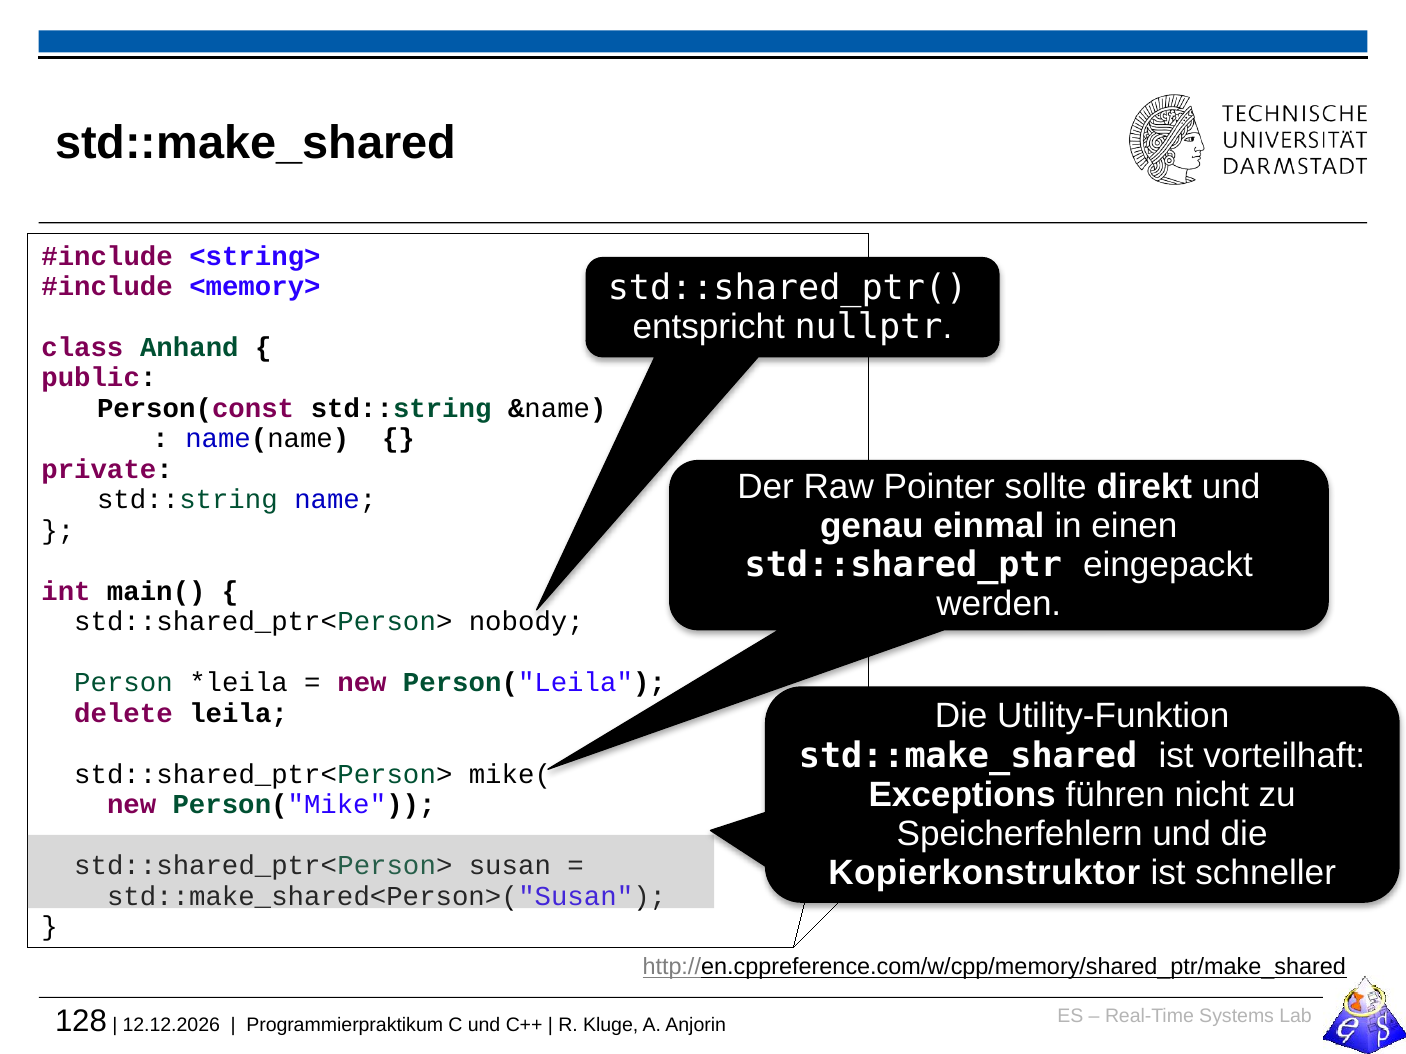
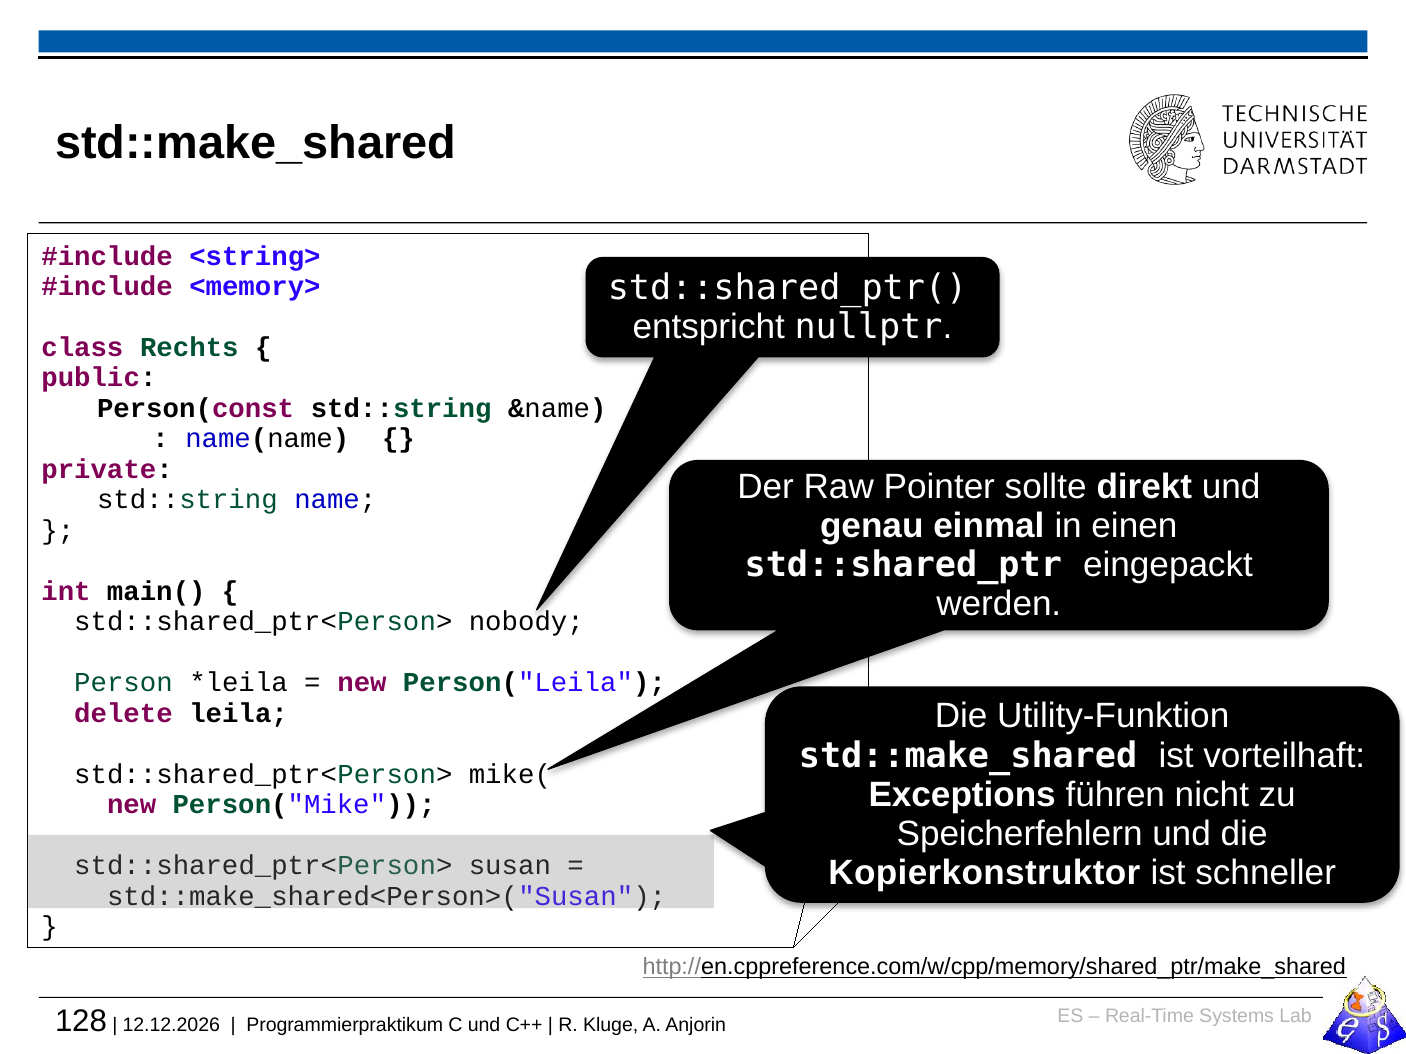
Anhand: Anhand -> Rechts
